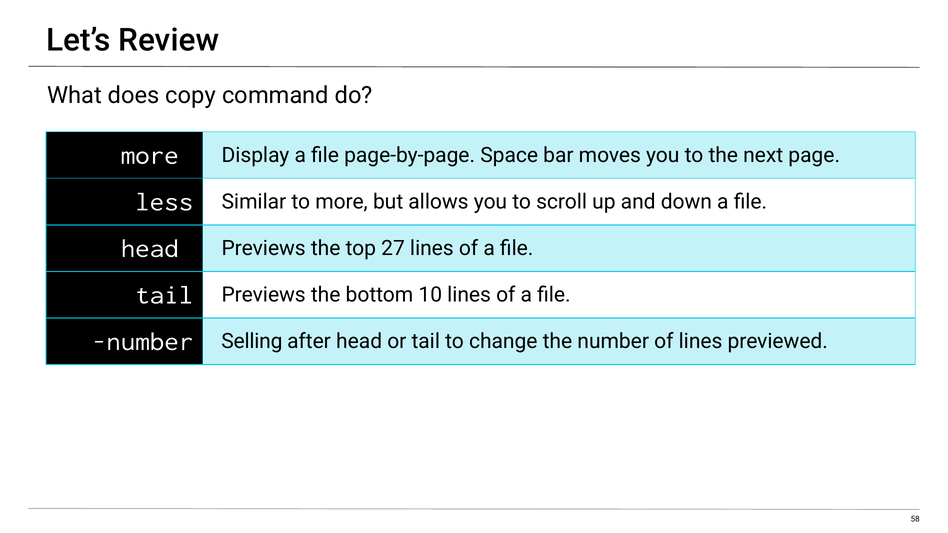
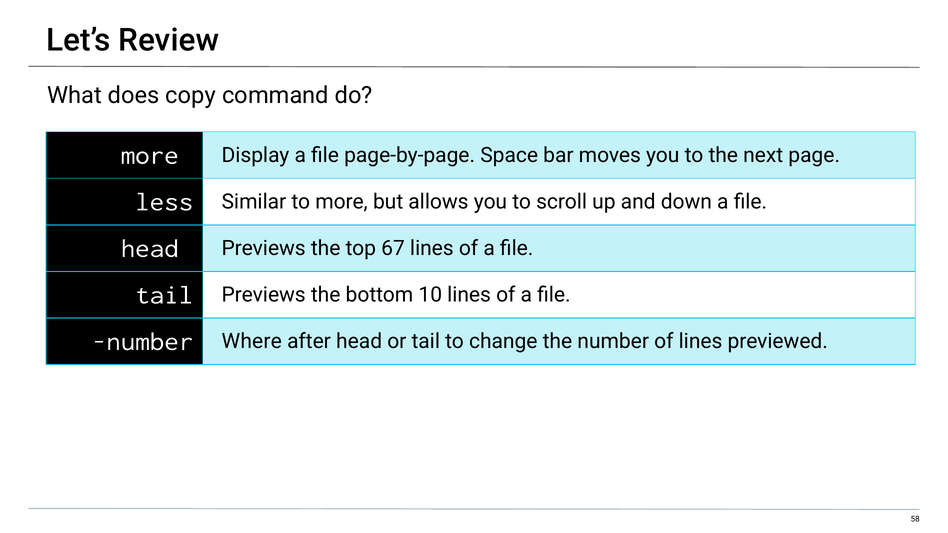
27: 27 -> 67
Selling: Selling -> Where
